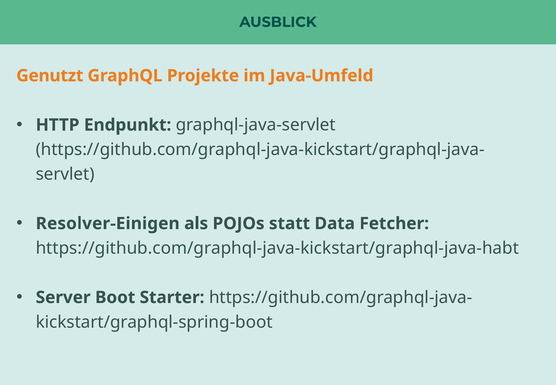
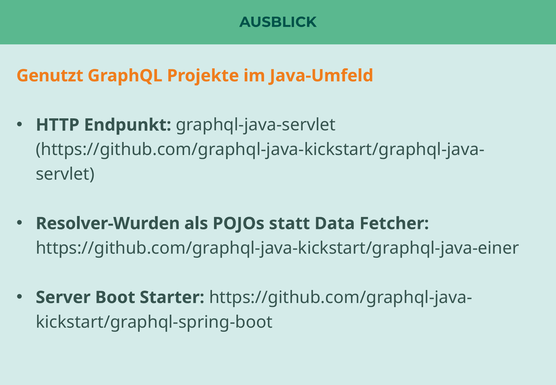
Resolver-Einigen: Resolver-Einigen -> Resolver-Wurden
https://github.com/graphql-java-kickstart/graphql-java-habt: https://github.com/graphql-java-kickstart/graphql-java-habt -> https://github.com/graphql-java-kickstart/graphql-java-einer
